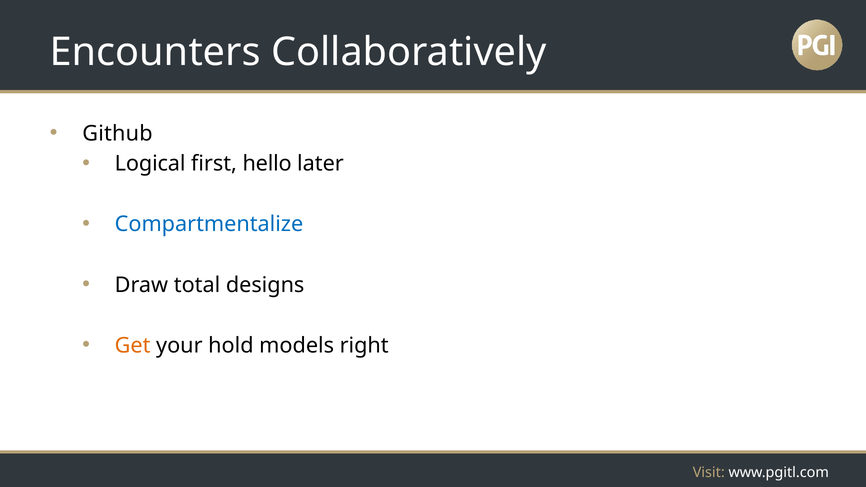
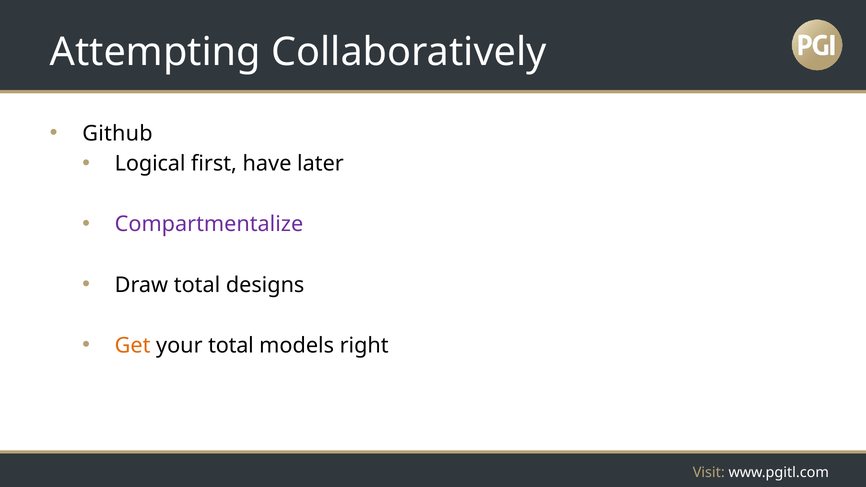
Encounters: Encounters -> Attempting
hello: hello -> have
Compartmentalize colour: blue -> purple
your hold: hold -> total
